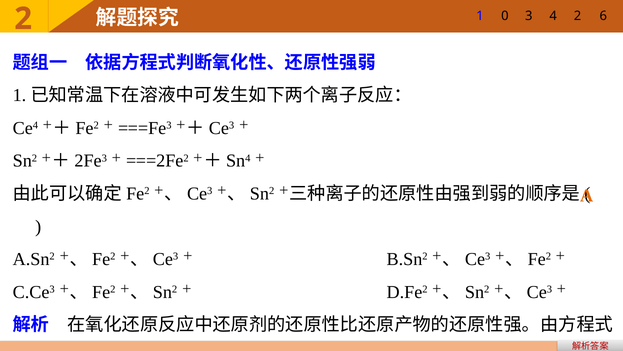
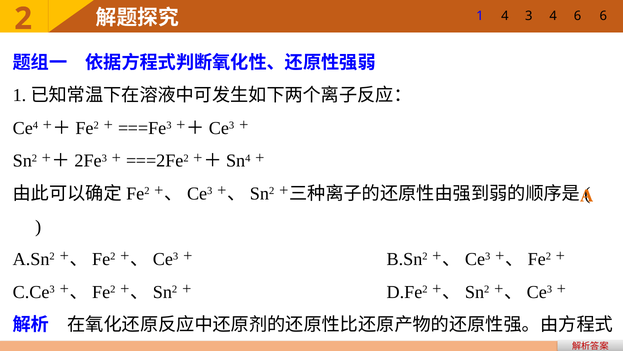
1 0: 0 -> 4
4 2: 2 -> 6
